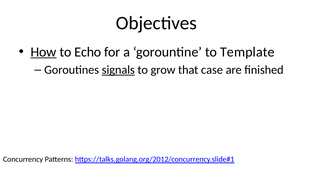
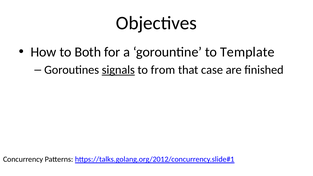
How underline: present -> none
Echo: Echo -> Both
grow: grow -> from
